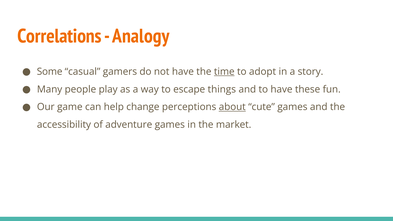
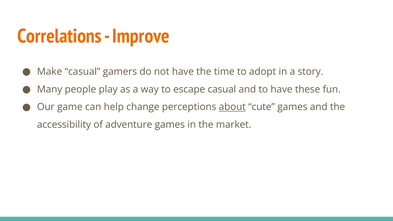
Analogy: Analogy -> Improve
Some: Some -> Make
time underline: present -> none
escape things: things -> casual
